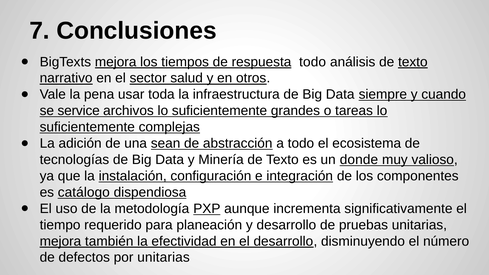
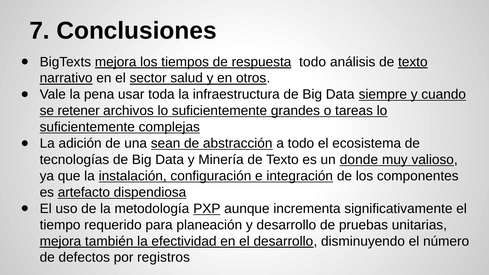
service: service -> retener
catálogo: catálogo -> artefacto
por unitarias: unitarias -> registros
